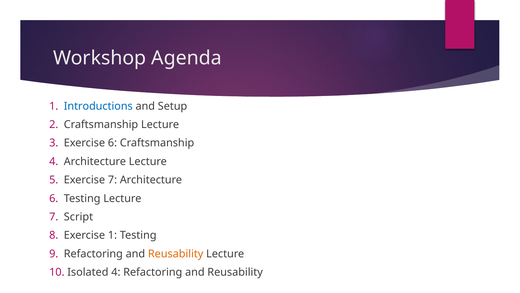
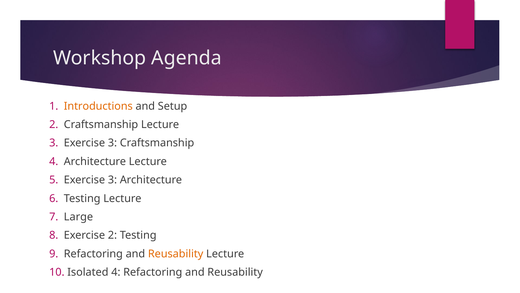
Introductions colour: blue -> orange
3 Exercise 6: 6 -> 3
7 at (112, 180): 7 -> 3
Script: Script -> Large
Exercise 1: 1 -> 2
